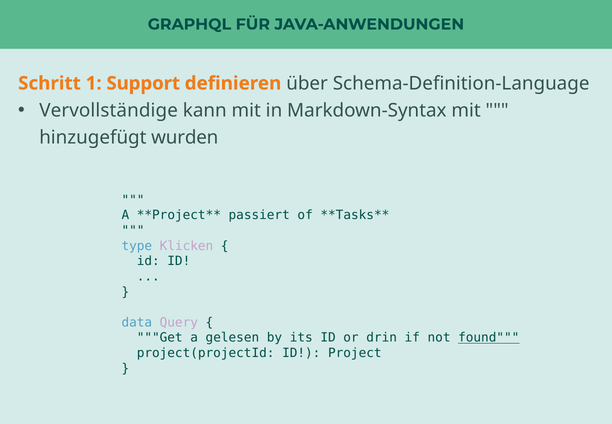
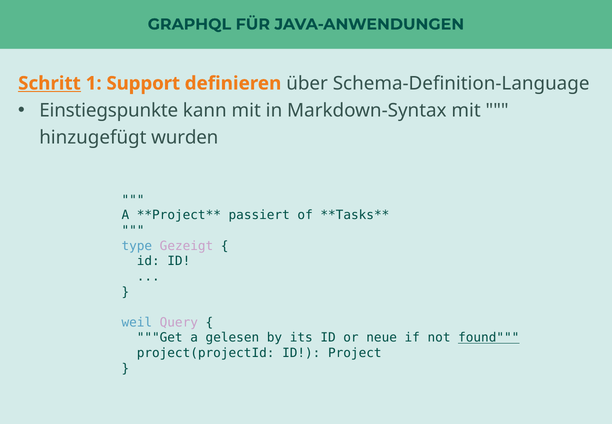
Schritt underline: none -> present
Vervollständige: Vervollständige -> Einstiegspunkte
Klicken: Klicken -> Gezeigt
data: data -> weil
drin: drin -> neue
